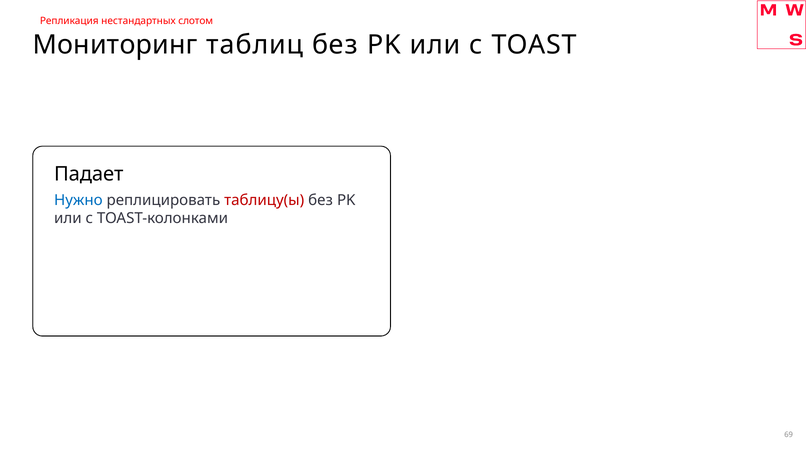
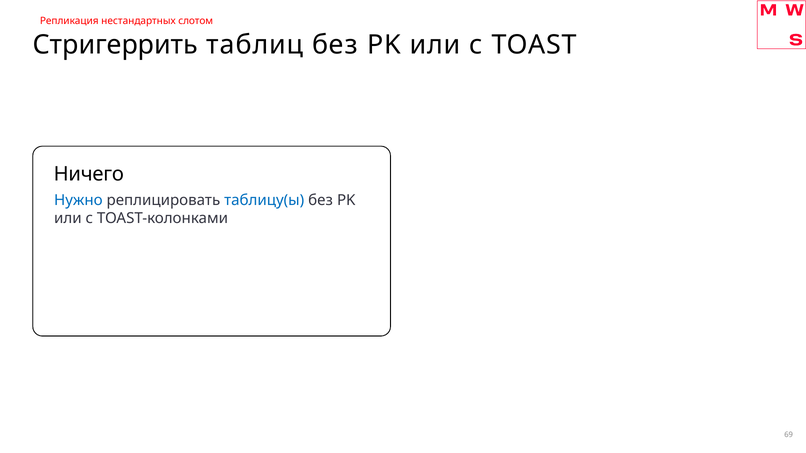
Мониторинг: Мониторинг -> Стригеррить
Падает: Падает -> Ничего
таблицу(ы colour: red -> blue
